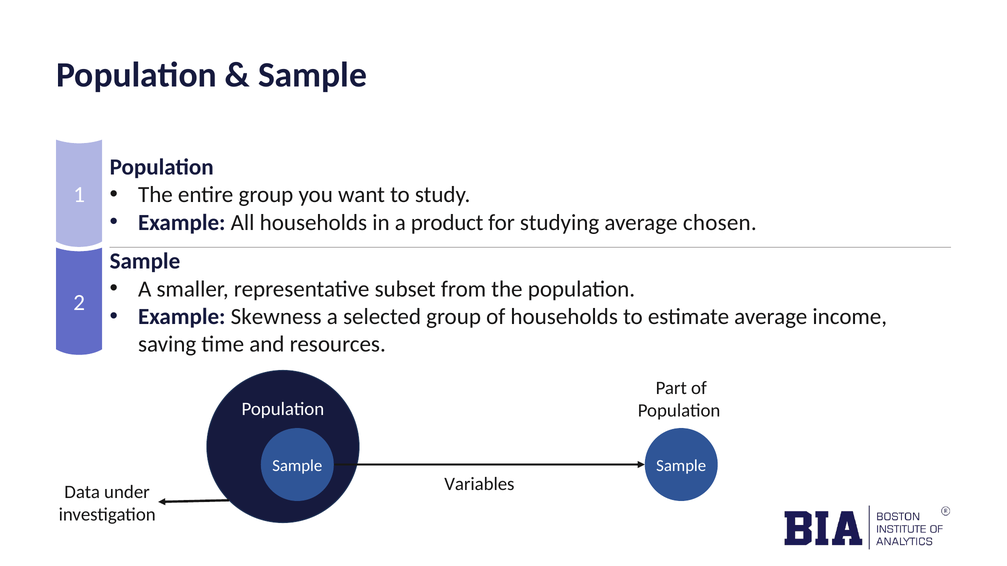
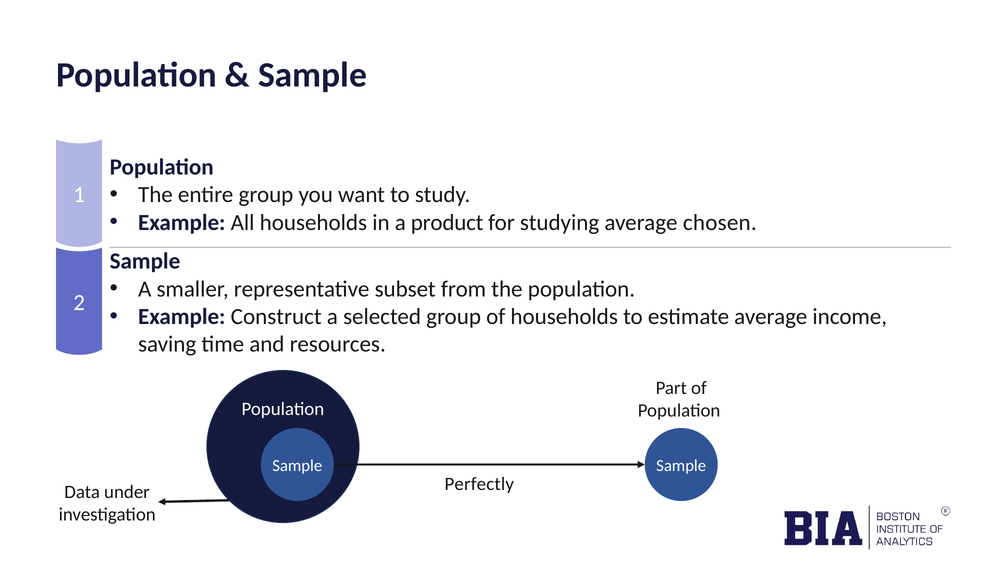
Skewness: Skewness -> Construct
Variables: Variables -> Perfectly
